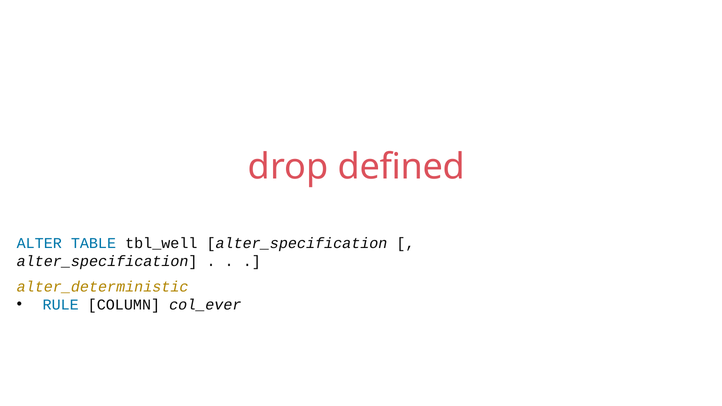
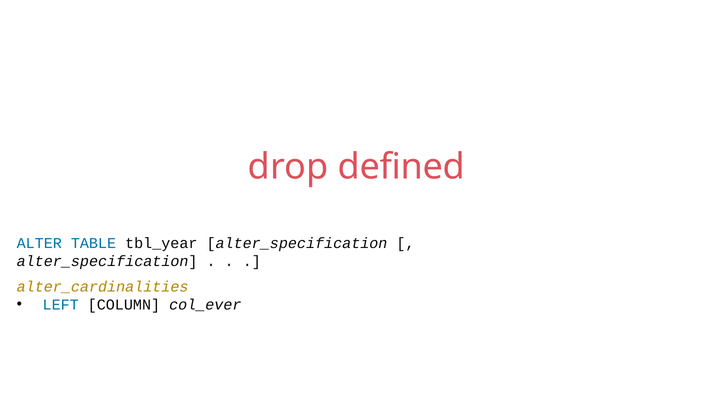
tbl_well: tbl_well -> tbl_year
alter_deterministic: alter_deterministic -> alter_cardinalities
RULE: RULE -> LEFT
